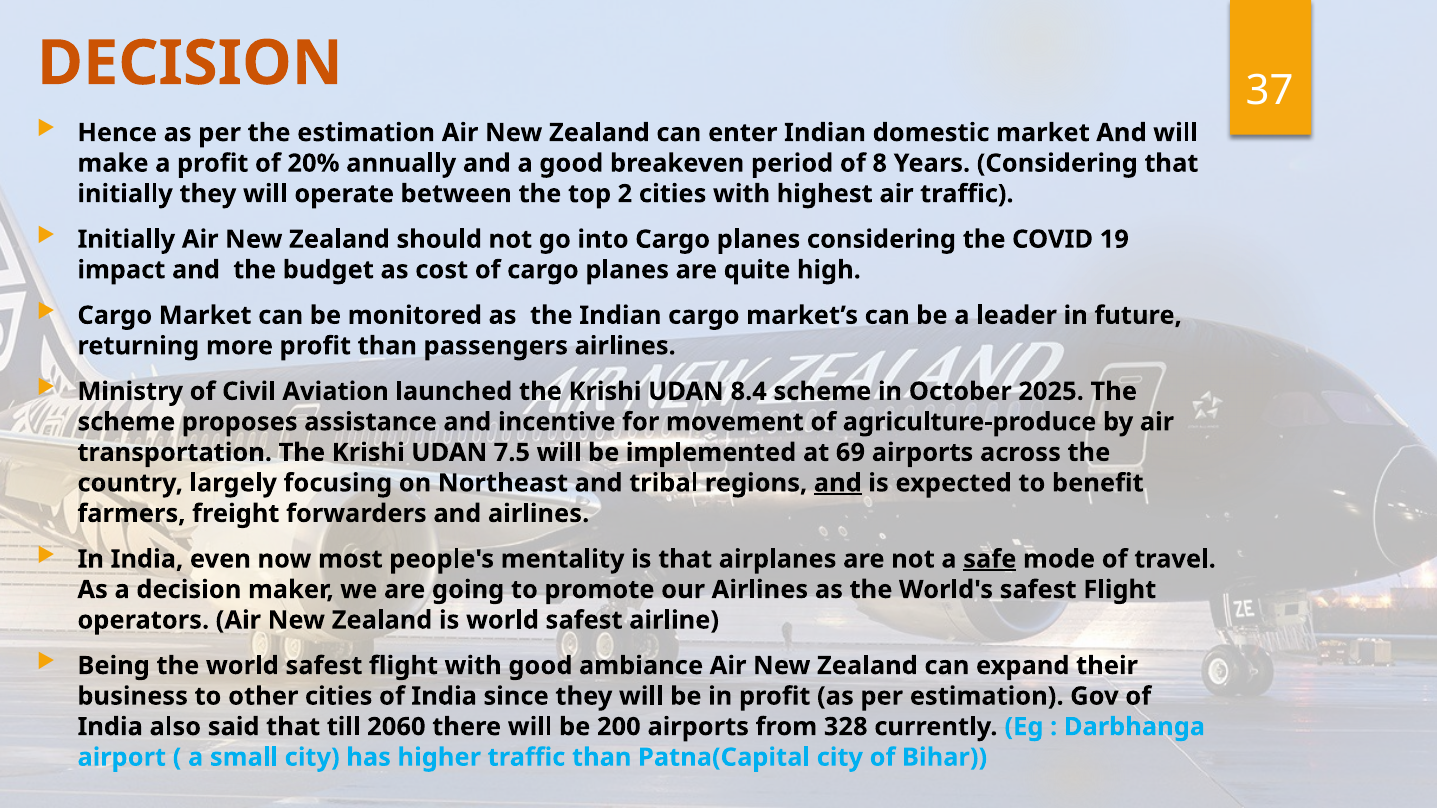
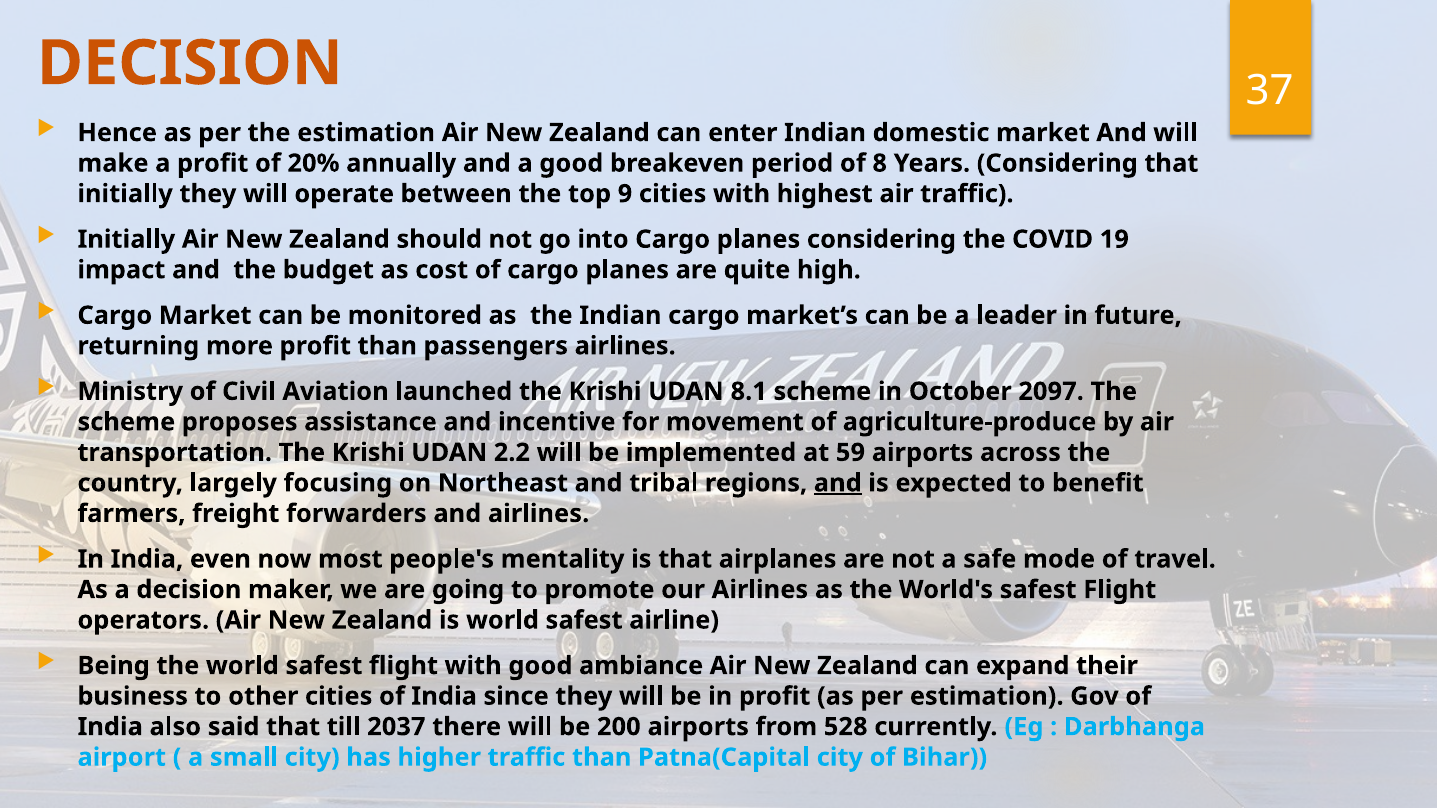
2: 2 -> 9
8.4: 8.4 -> 8.1
2025: 2025 -> 2097
7.5: 7.5 -> 2.2
69: 69 -> 59
safe underline: present -> none
2060: 2060 -> 2037
328: 328 -> 528
